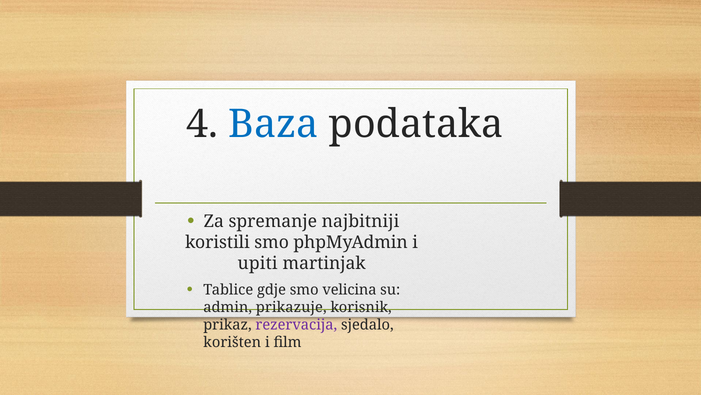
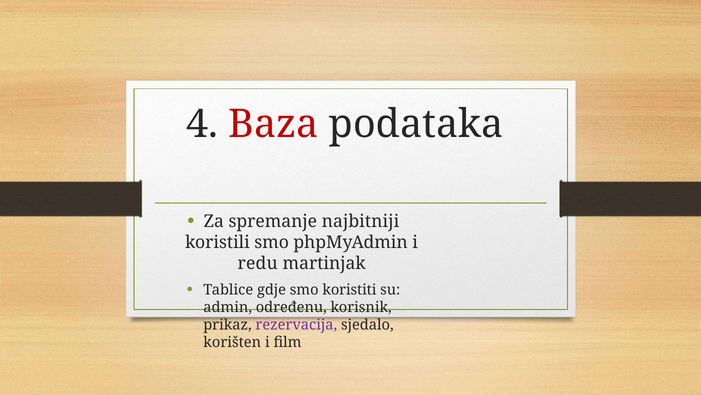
Baza colour: blue -> red
upiti: upiti -> redu
velicina: velicina -> koristiti
prikazuje: prikazuje -> određenu
